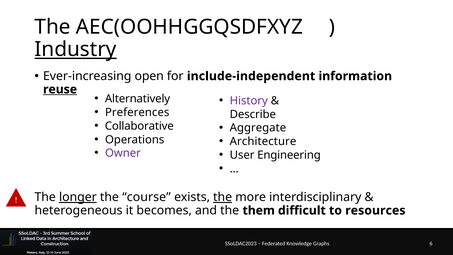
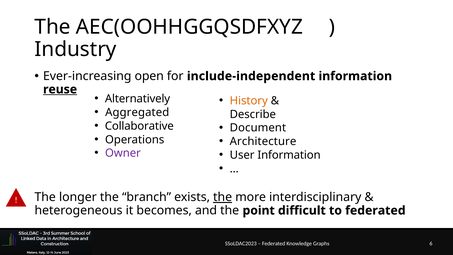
Industry underline: present -> none
History colour: purple -> orange
Preferences: Preferences -> Aggregated
Aggregate: Aggregate -> Document
User Engineering: Engineering -> Information
longer underline: present -> none
course: course -> branch
them: them -> point
to resources: resources -> federated
